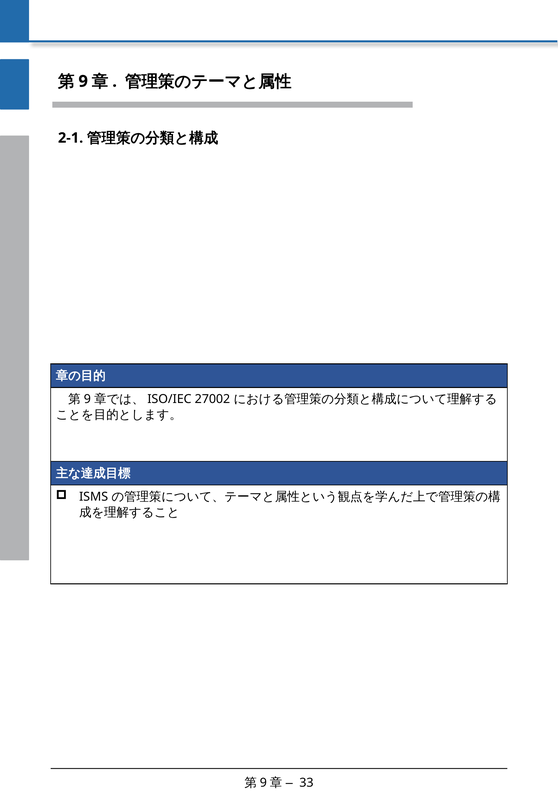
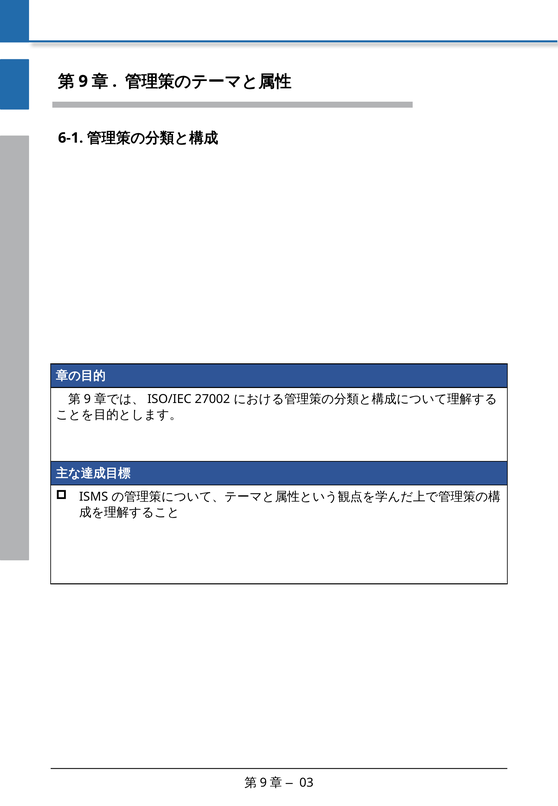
2-1: 2-1 -> 6-1
33: 33 -> 03
